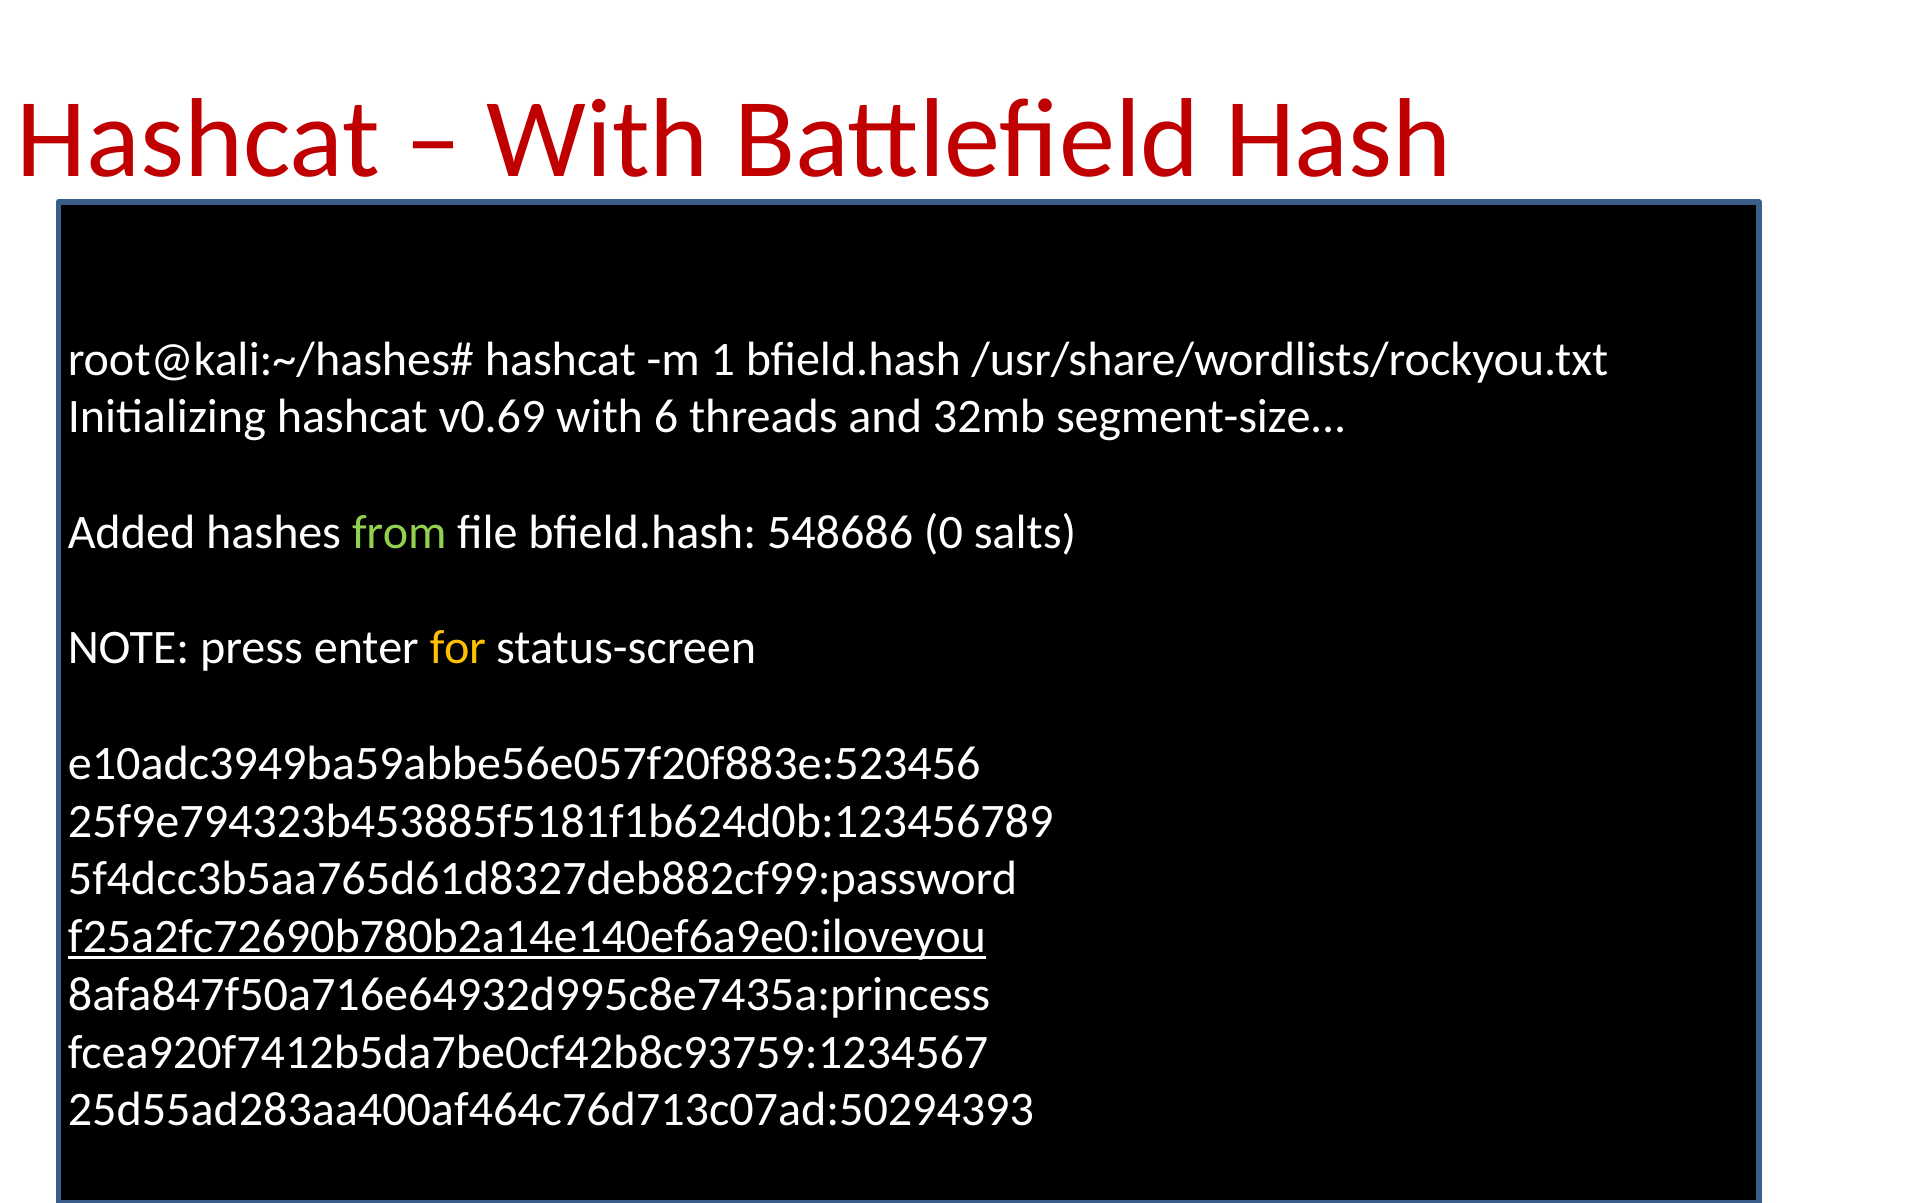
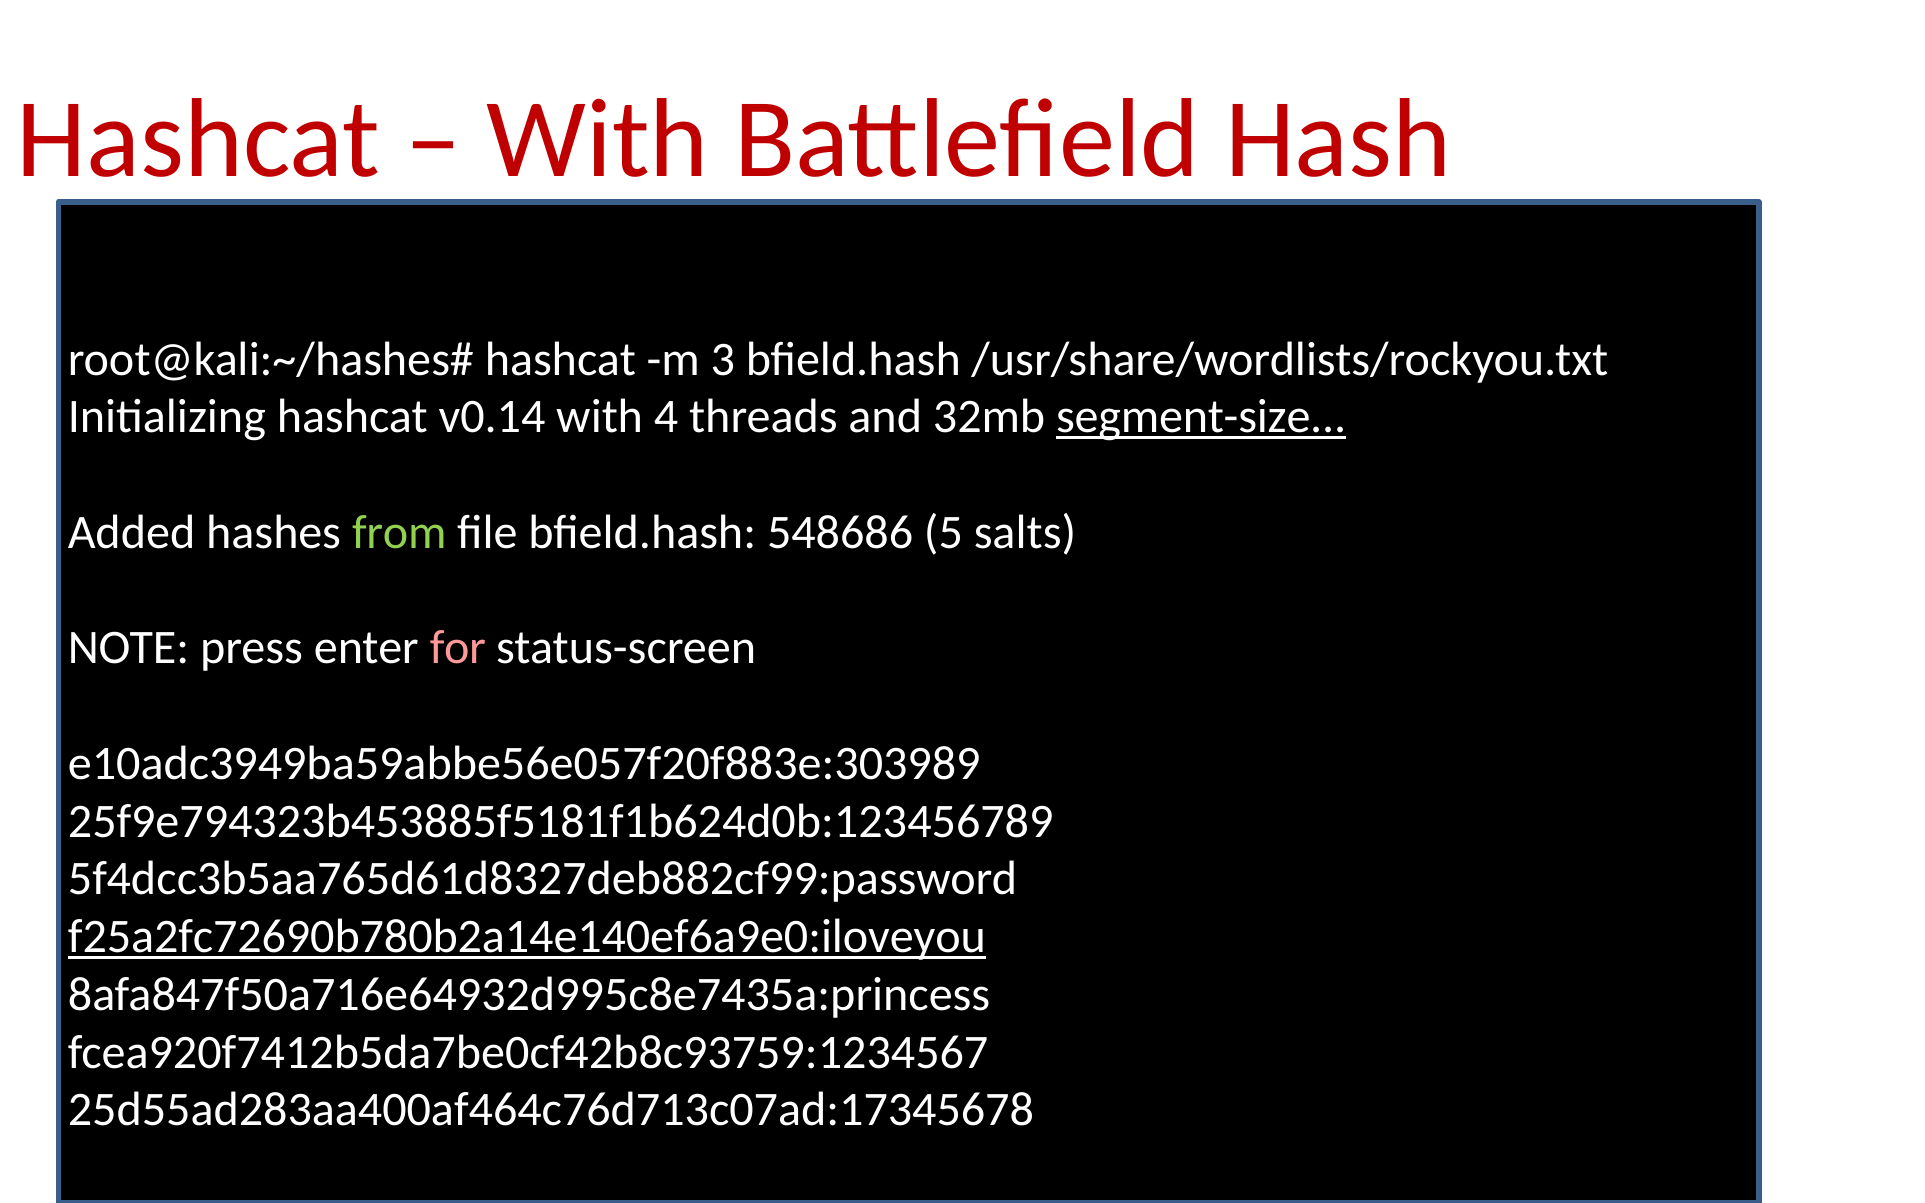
1: 1 -> 3
v0.69: v0.69 -> v0.14
6: 6 -> 4
segment-size underline: none -> present
0: 0 -> 5
for colour: yellow -> pink
e10adc3949ba59abbe56e057f20f883e:523456: e10adc3949ba59abbe56e057f20f883e:523456 -> e10adc3949ba59abbe56e057f20f883e:303989
25d55ad283aa400af464c76d713c07ad:50294393: 25d55ad283aa400af464c76d713c07ad:50294393 -> 25d55ad283aa400af464c76d713c07ad:17345678
